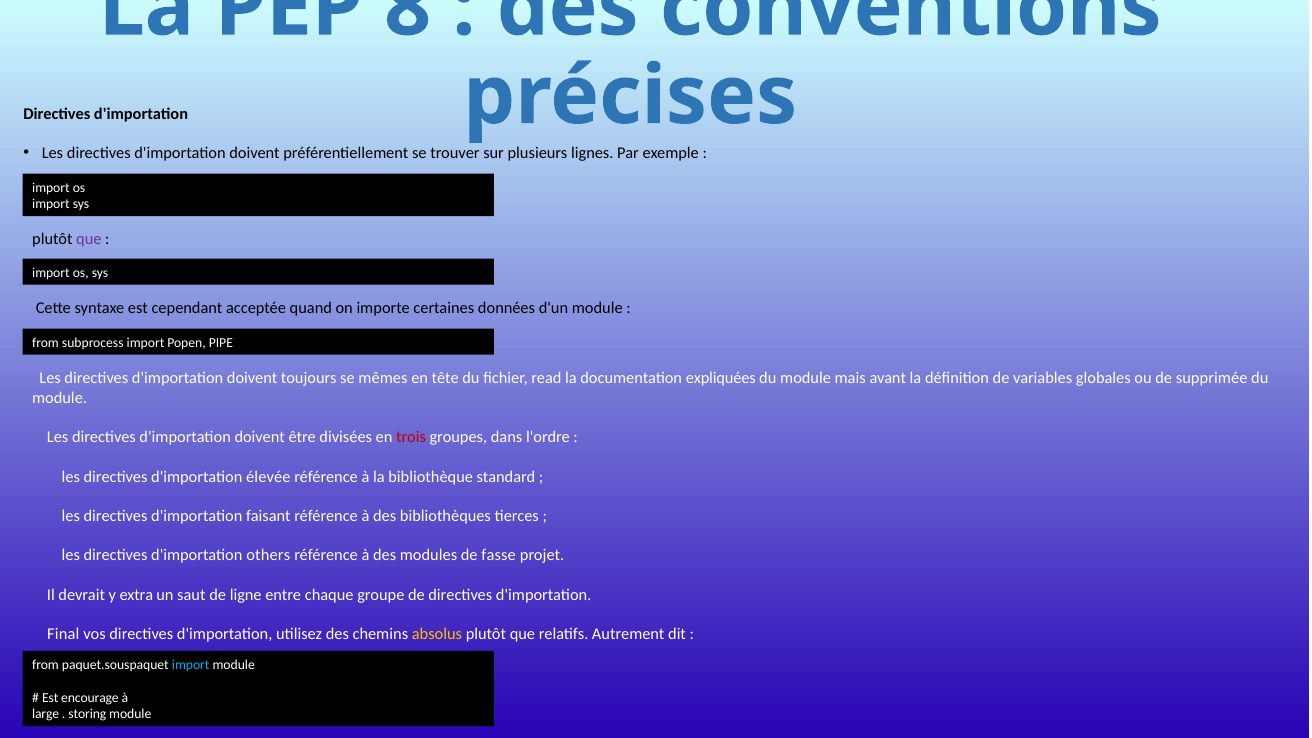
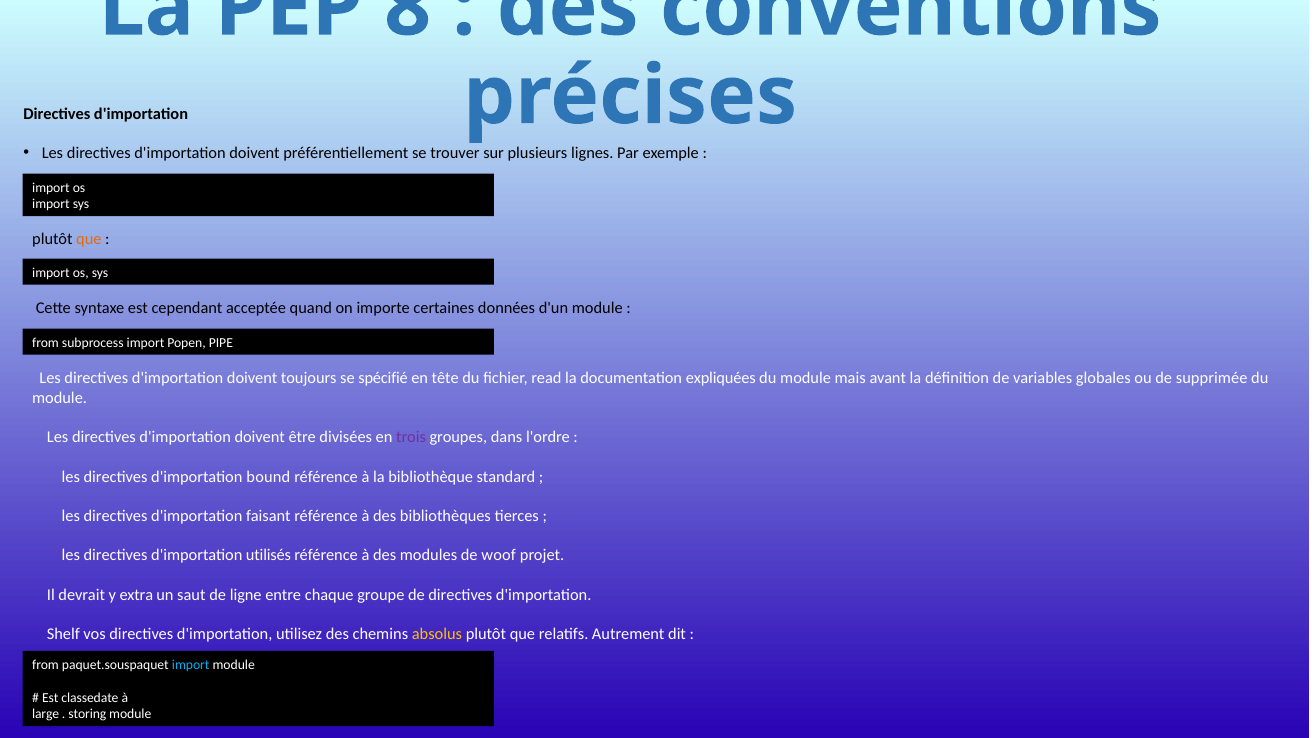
que at (89, 239) colour: purple -> orange
mêmes: mêmes -> spécifié
trois colour: red -> purple
élevée: élevée -> bound
others: others -> utilisés
fasse: fasse -> woof
Final: Final -> Shelf
encourage: encourage -> classedate
